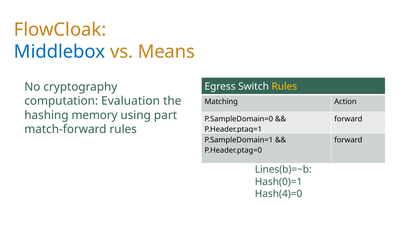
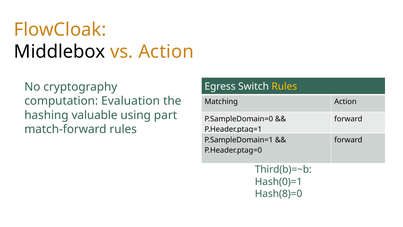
Middlebox colour: blue -> black
vs Means: Means -> Action
memory: memory -> valuable
Lines(b)=~b: Lines(b)=~b -> Third(b)=~b
Hash(4)=0: Hash(4)=0 -> Hash(8)=0
